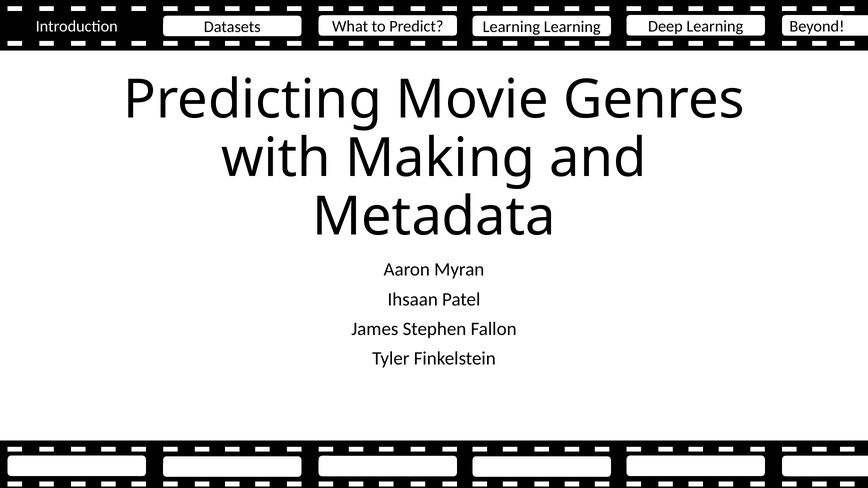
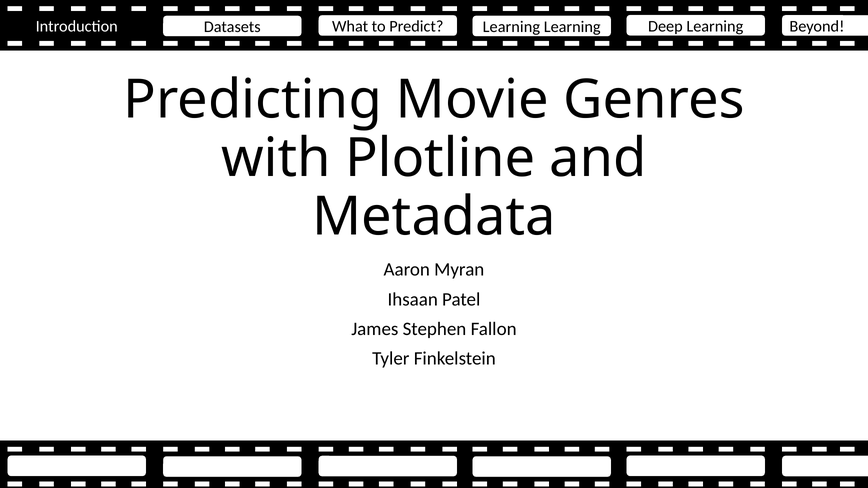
Making: Making -> Plotline
